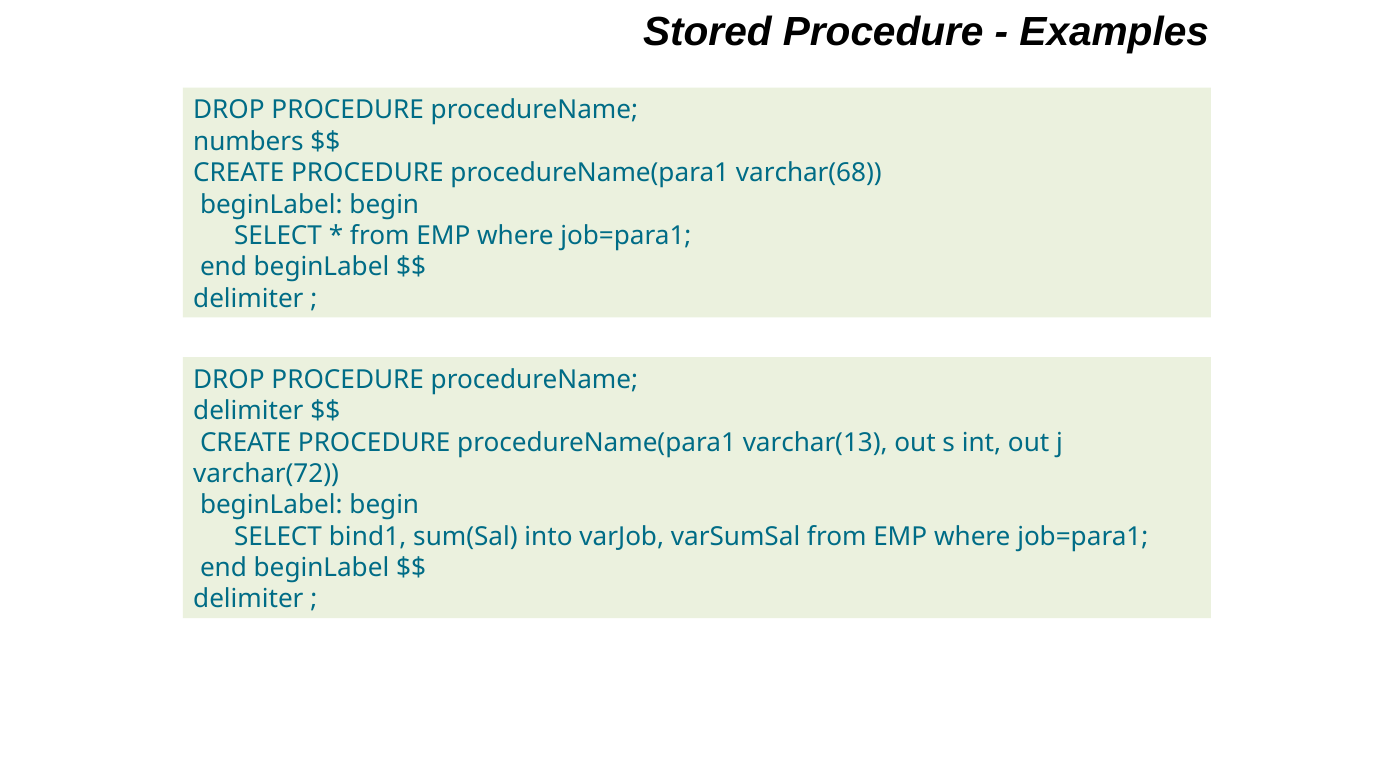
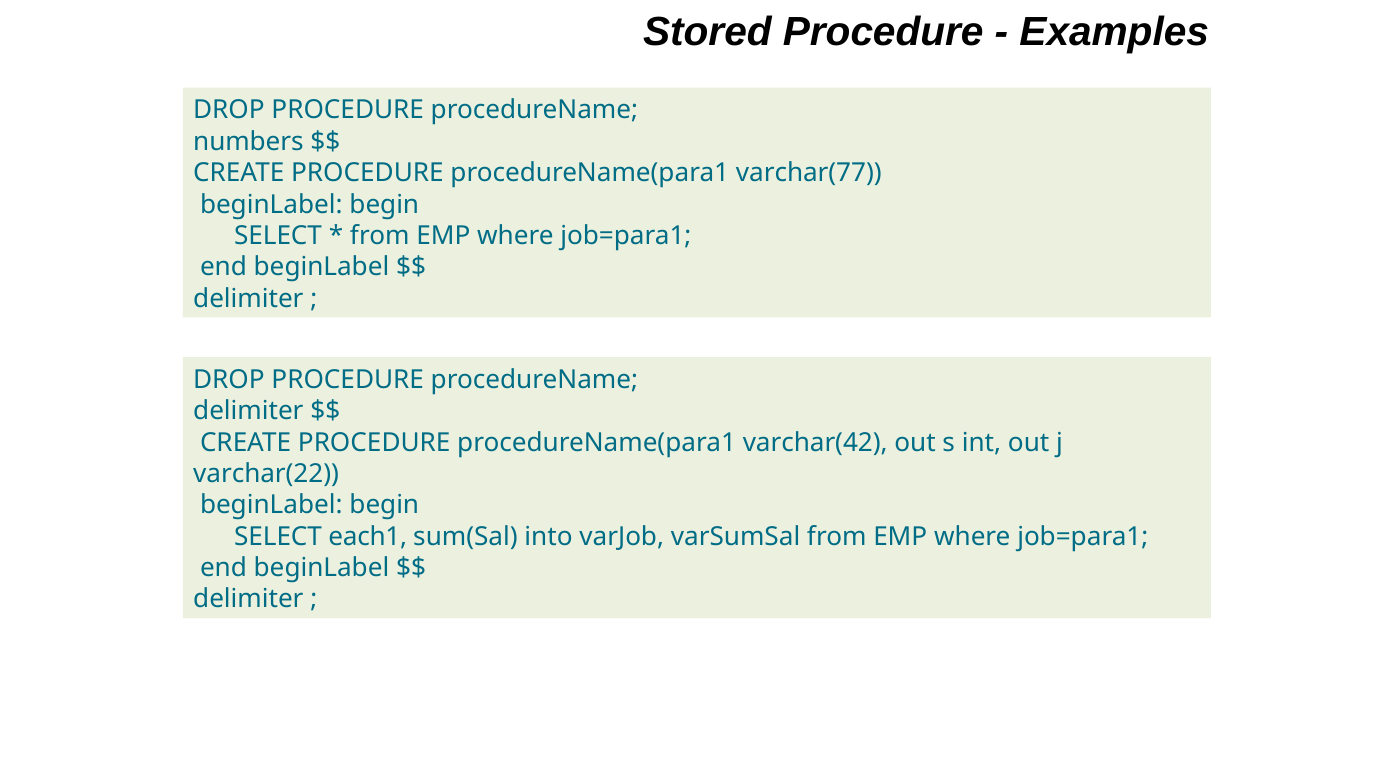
varchar(68: varchar(68 -> varchar(77
varchar(13: varchar(13 -> varchar(42
varchar(72: varchar(72 -> varchar(22
bind1: bind1 -> each1
